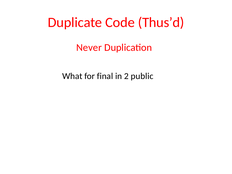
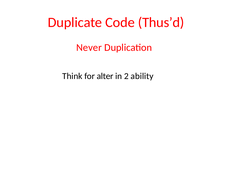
What: What -> Think
final: final -> alter
public: public -> ability
